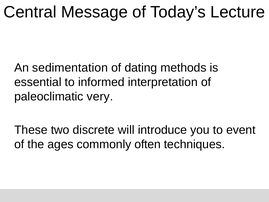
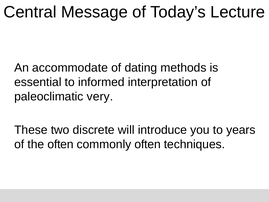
sedimentation: sedimentation -> accommodate
event: event -> years
the ages: ages -> often
